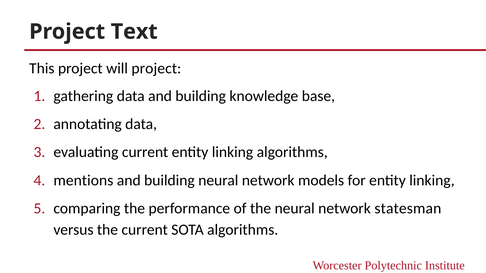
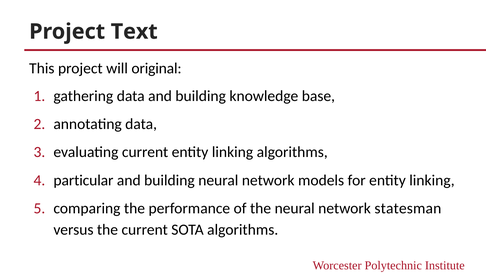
will project: project -> original
mentions: mentions -> particular
